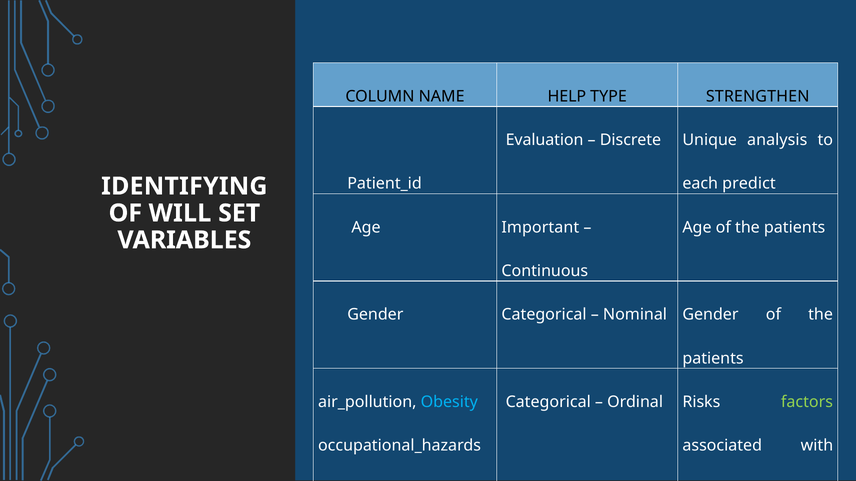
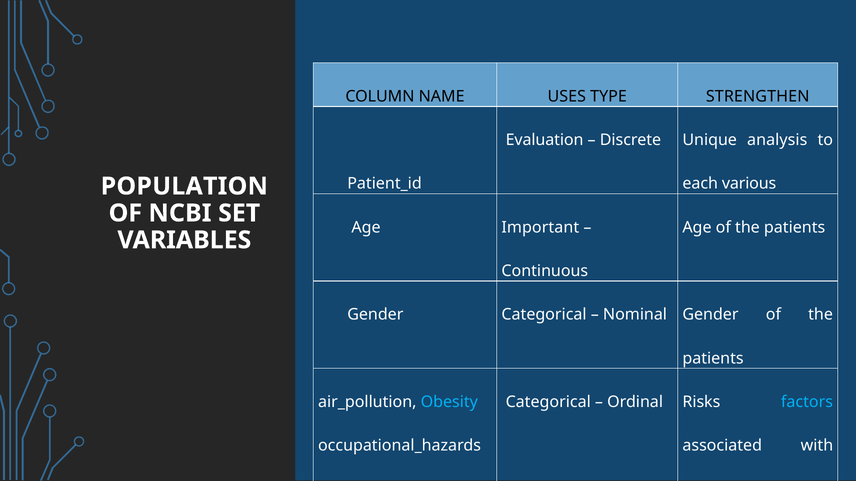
HELP: HELP -> USES
predict: predict -> various
IDENTIFYING: IDENTIFYING -> POPULATION
WILL: WILL -> NCBI
factors colour: light green -> light blue
